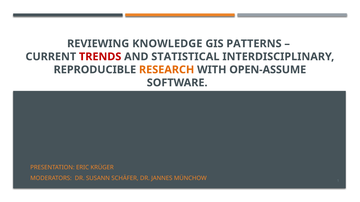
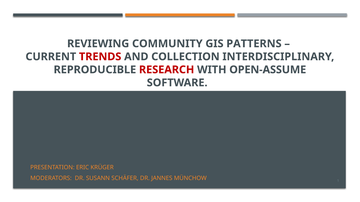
KNOWLEDGE: KNOWLEDGE -> COMMUNITY
STATISTICAL: STATISTICAL -> COLLECTION
RESEARCH colour: orange -> red
